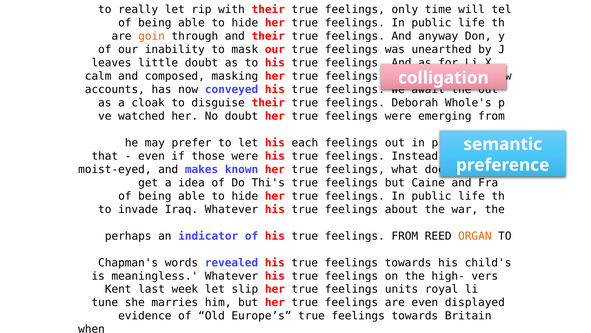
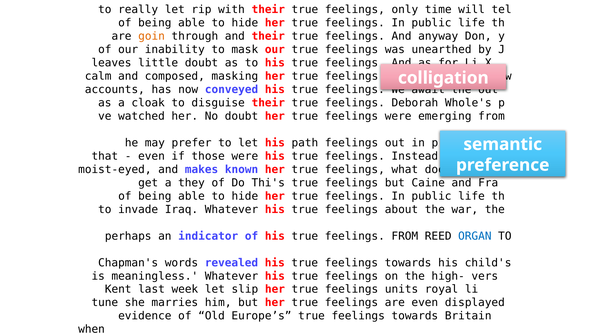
each: each -> path
idea: idea -> they
ORGAN colour: orange -> blue
